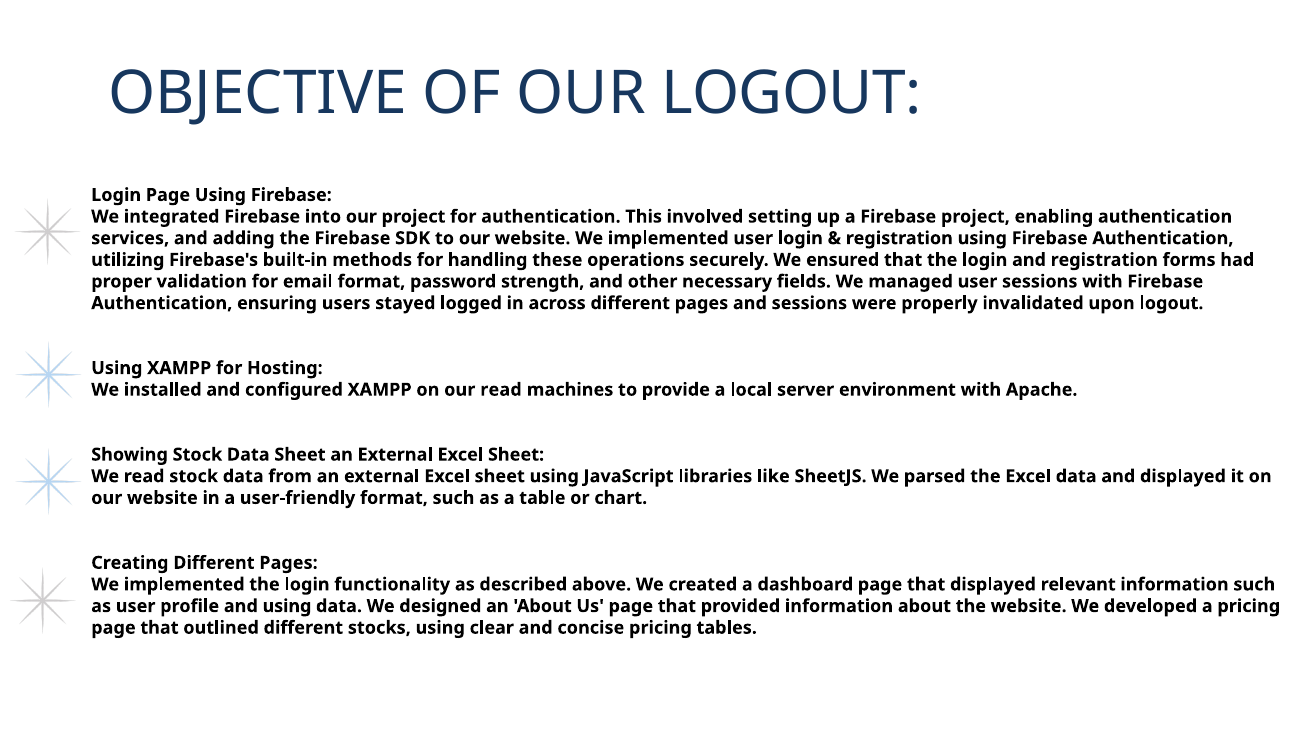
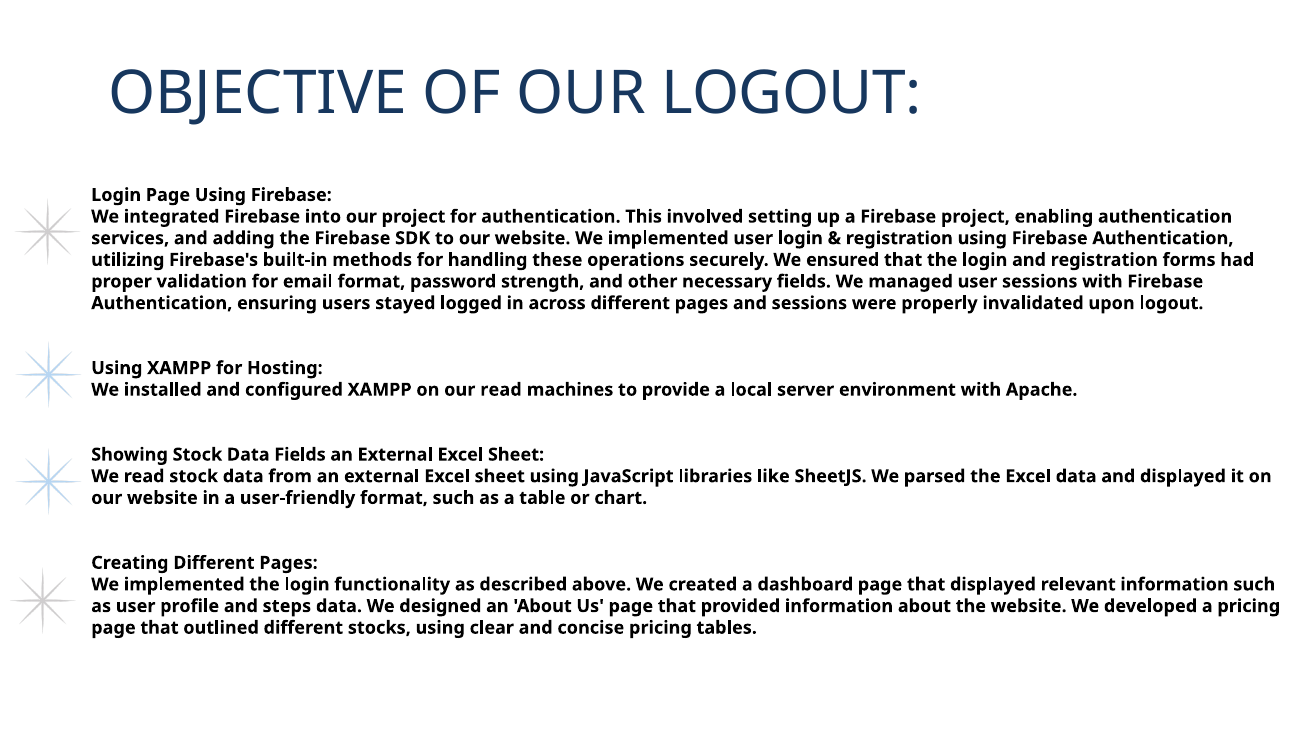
Data Sheet: Sheet -> Fields
and using: using -> steps
